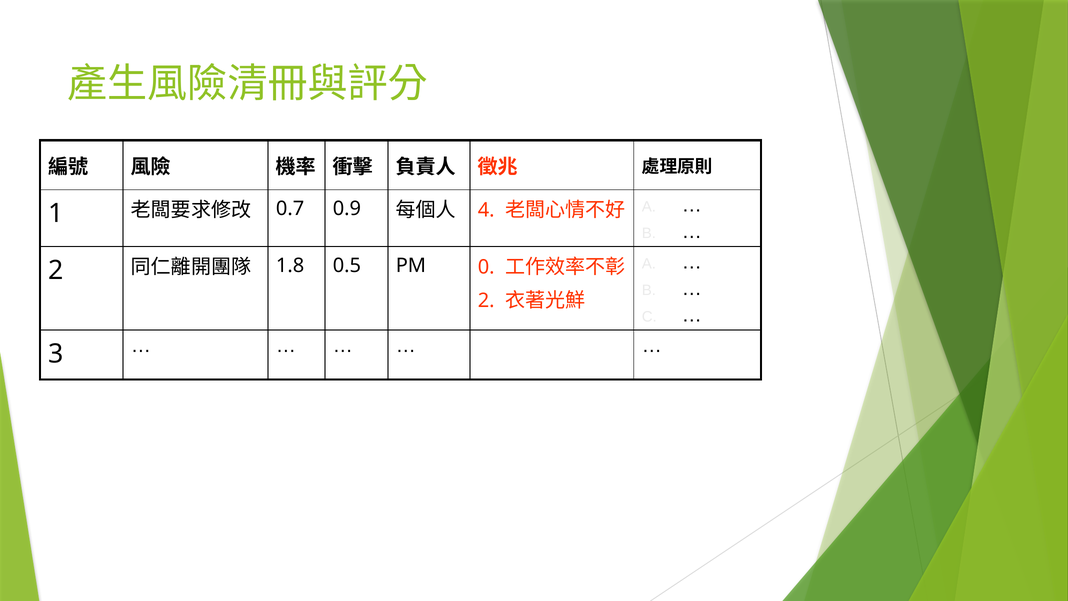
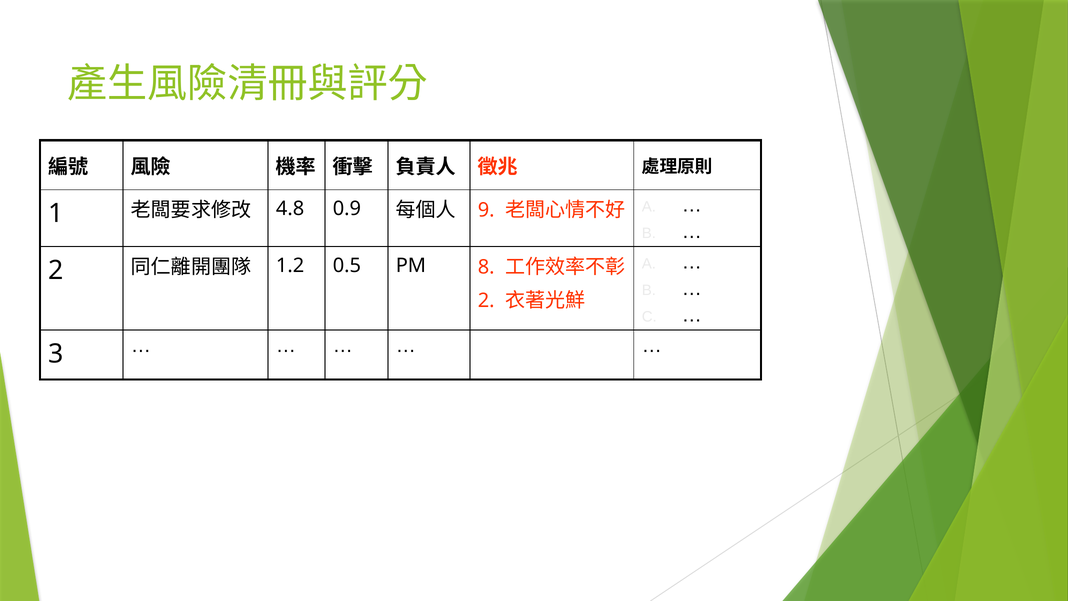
0.7: 0.7 -> 4.8
4: 4 -> 9
1.8: 1.8 -> 1.2
0: 0 -> 8
